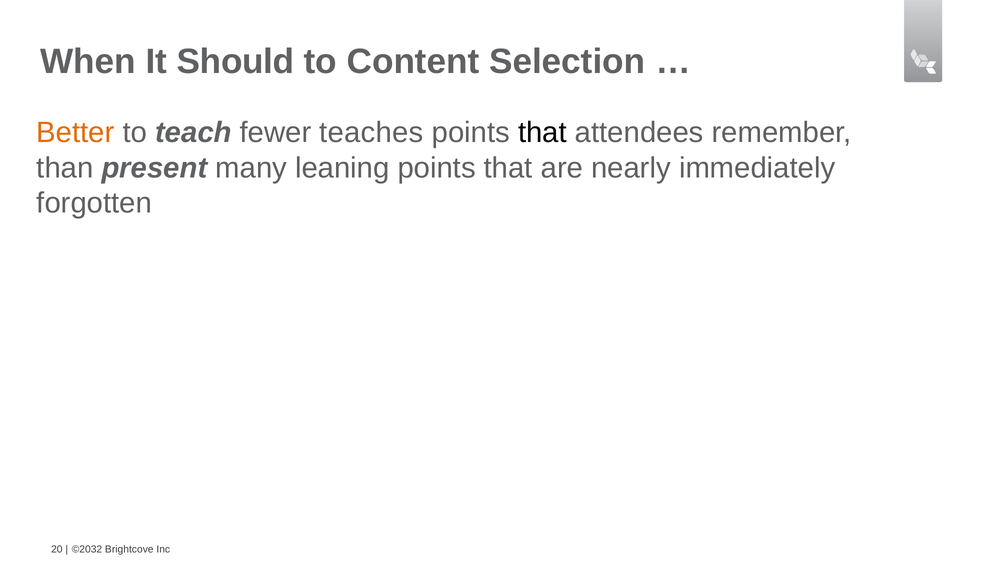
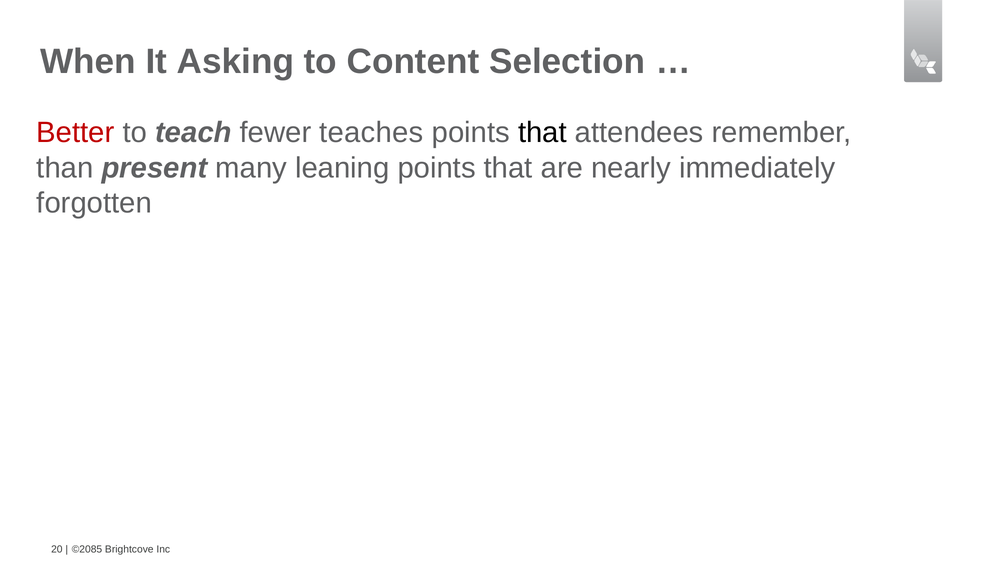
Should: Should -> Asking
Better colour: orange -> red
©2032: ©2032 -> ©2085
